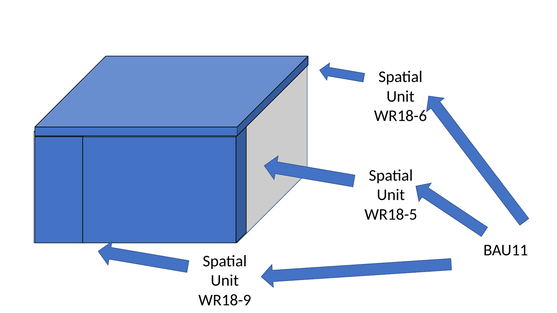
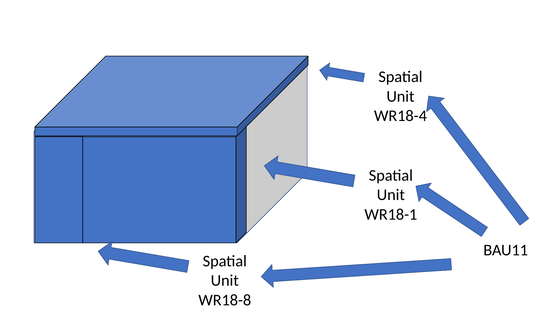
WR18-6: WR18-6 -> WR18-4
WR18-5: WR18-5 -> WR18-1
WR18-9: WR18-9 -> WR18-8
